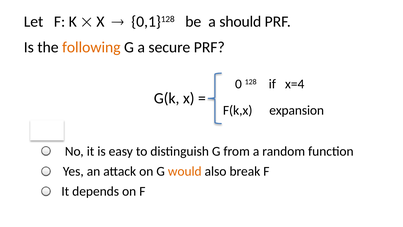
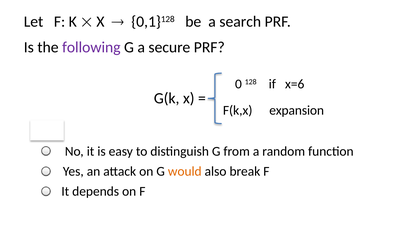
should: should -> search
following colour: orange -> purple
x=4: x=4 -> x=6
